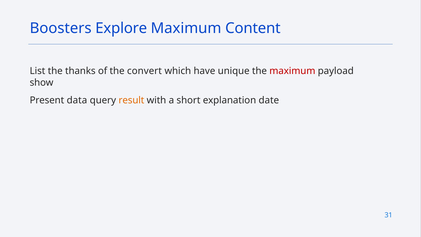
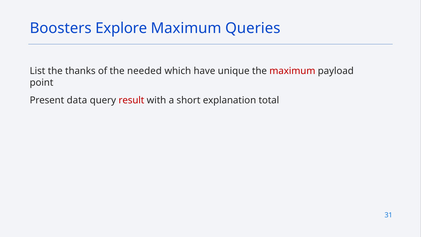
Content: Content -> Queries
convert: convert -> needed
show: show -> point
result colour: orange -> red
date: date -> total
